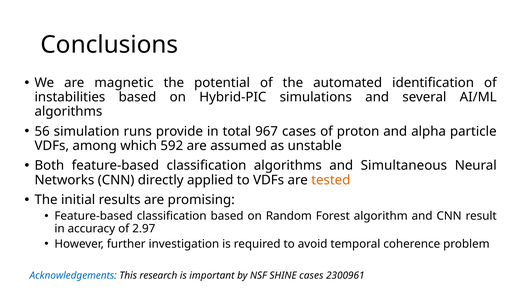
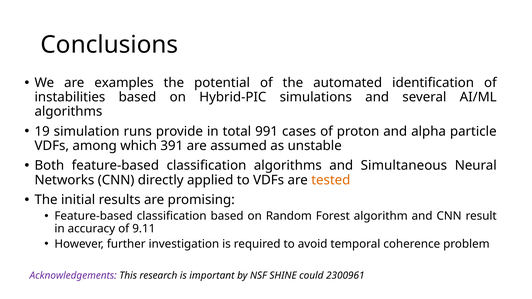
magnetic: magnetic -> examples
56: 56 -> 19
967: 967 -> 991
592: 592 -> 391
2.97: 2.97 -> 9.11
Acknowledgements colour: blue -> purple
SHINE cases: cases -> could
